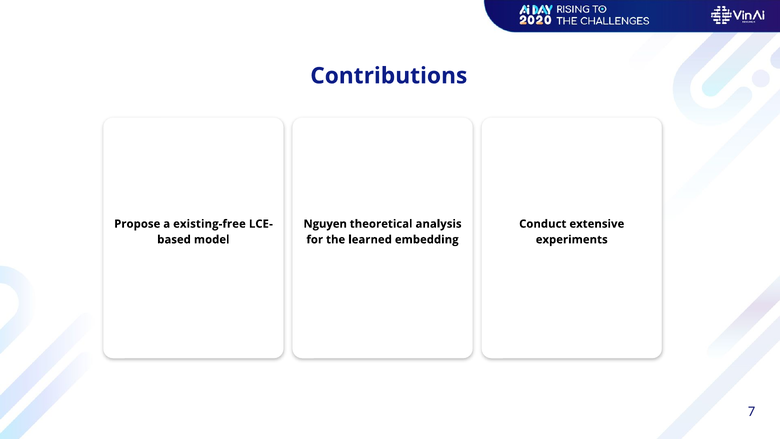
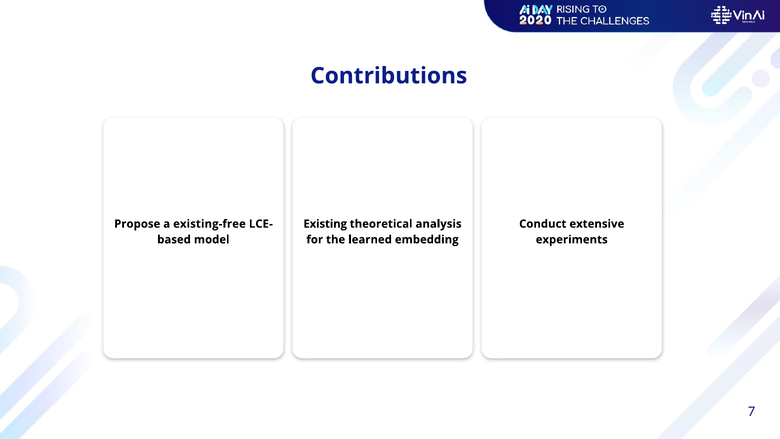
Nguyen: Nguyen -> Existing
